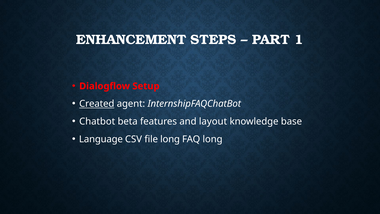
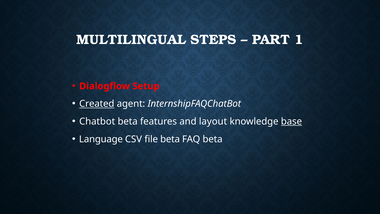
ENHANCEMENT: ENHANCEMENT -> MULTILINGUAL
base underline: none -> present
file long: long -> beta
FAQ long: long -> beta
